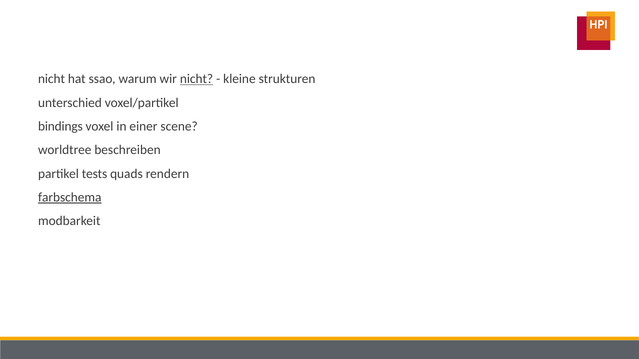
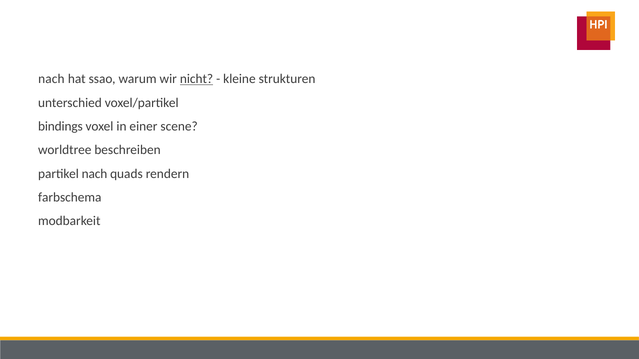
nicht at (52, 79): nicht -> nach
partikel tests: tests -> nach
farbschema underline: present -> none
